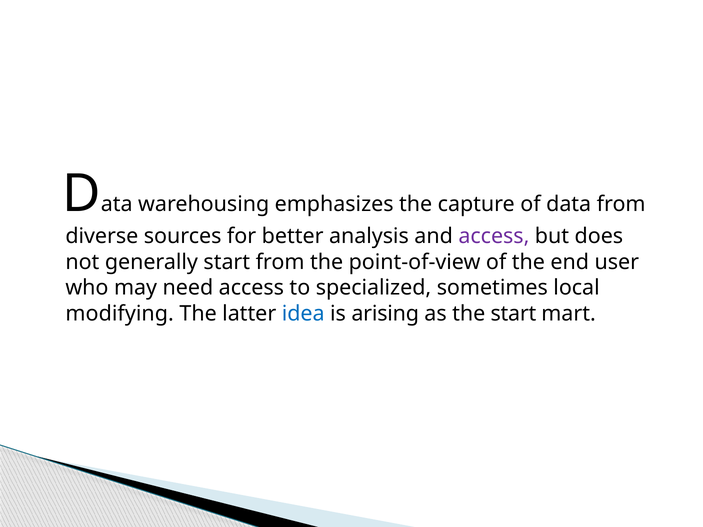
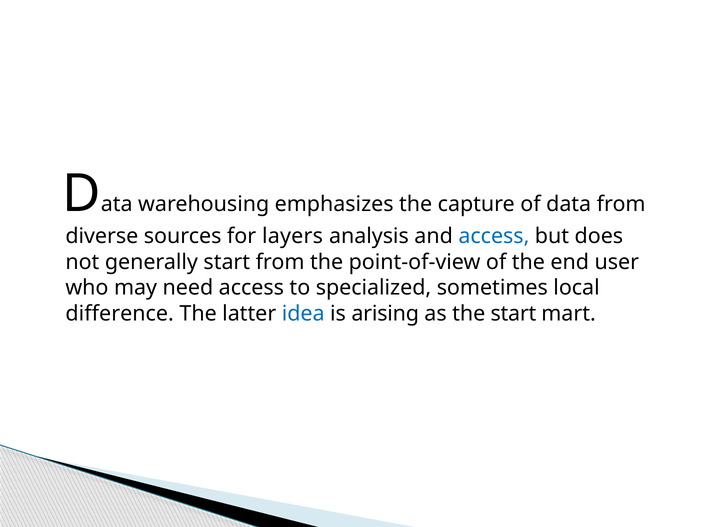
better: better -> layers
access at (494, 236) colour: purple -> blue
modifying: modifying -> difference
